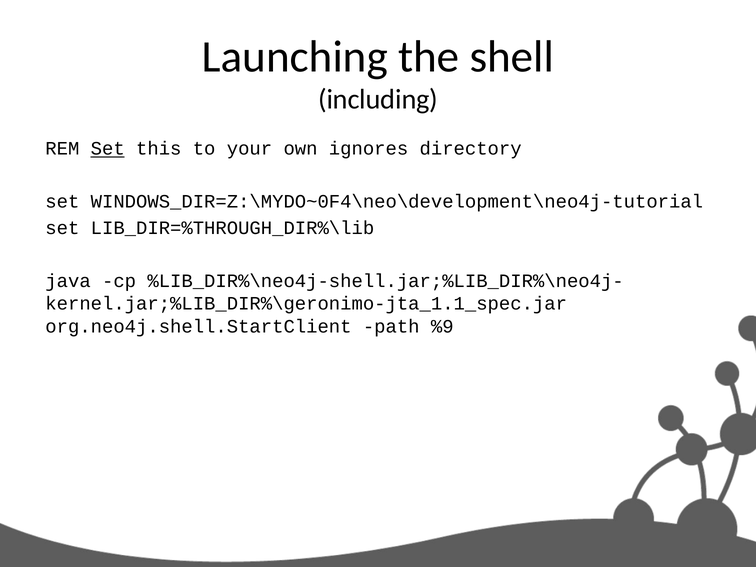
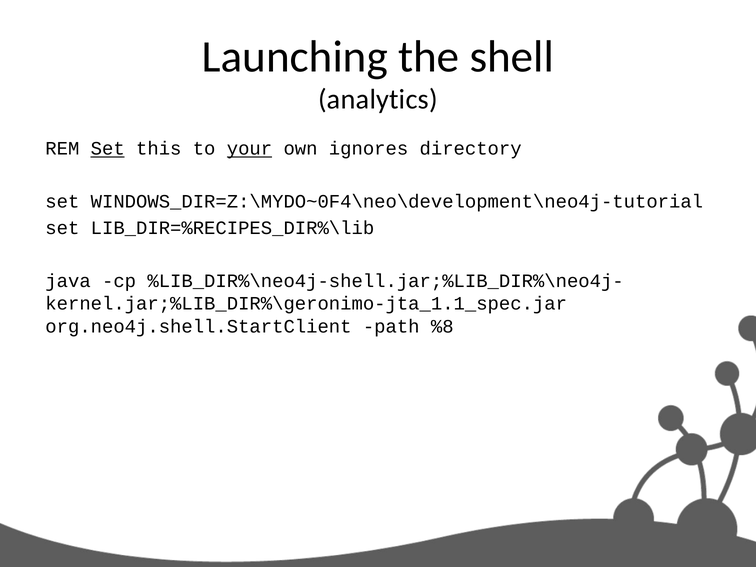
including: including -> analytics
your underline: none -> present
LIB_DIR=%THROUGH_DIR%\lib: LIB_DIR=%THROUGH_DIR%\lib -> LIB_DIR=%RECIPES_DIR%\lib
%9: %9 -> %8
